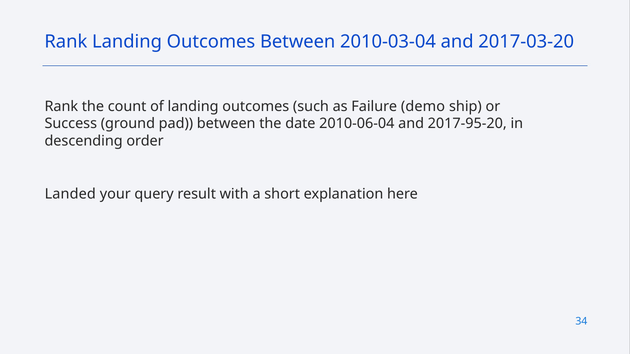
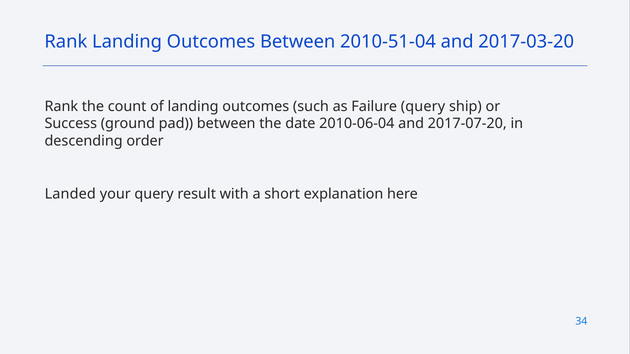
2010-03-04: 2010-03-04 -> 2010-51-04
Failure demo: demo -> query
2017-95-20: 2017-95-20 -> 2017-07-20
